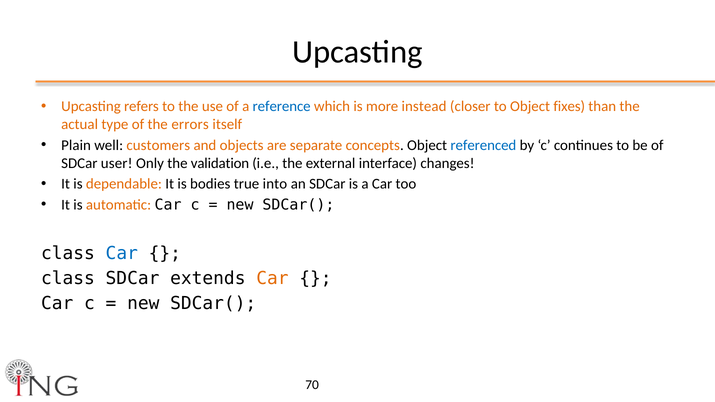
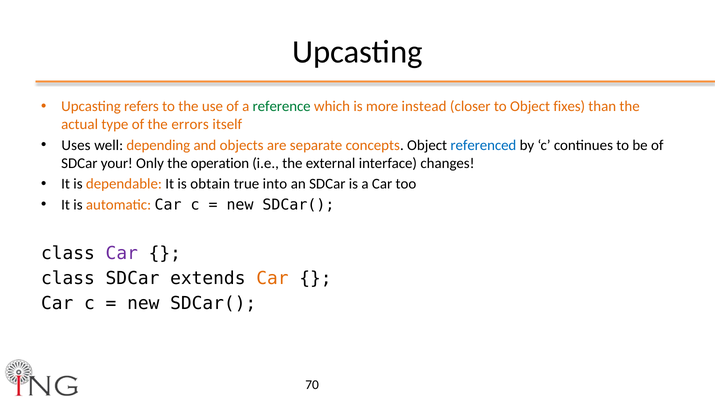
reference colour: blue -> green
Plain: Plain -> Uses
customers: customers -> depending
user: user -> your
validation: validation -> operation
bodies: bodies -> obtain
Car at (122, 253) colour: blue -> purple
